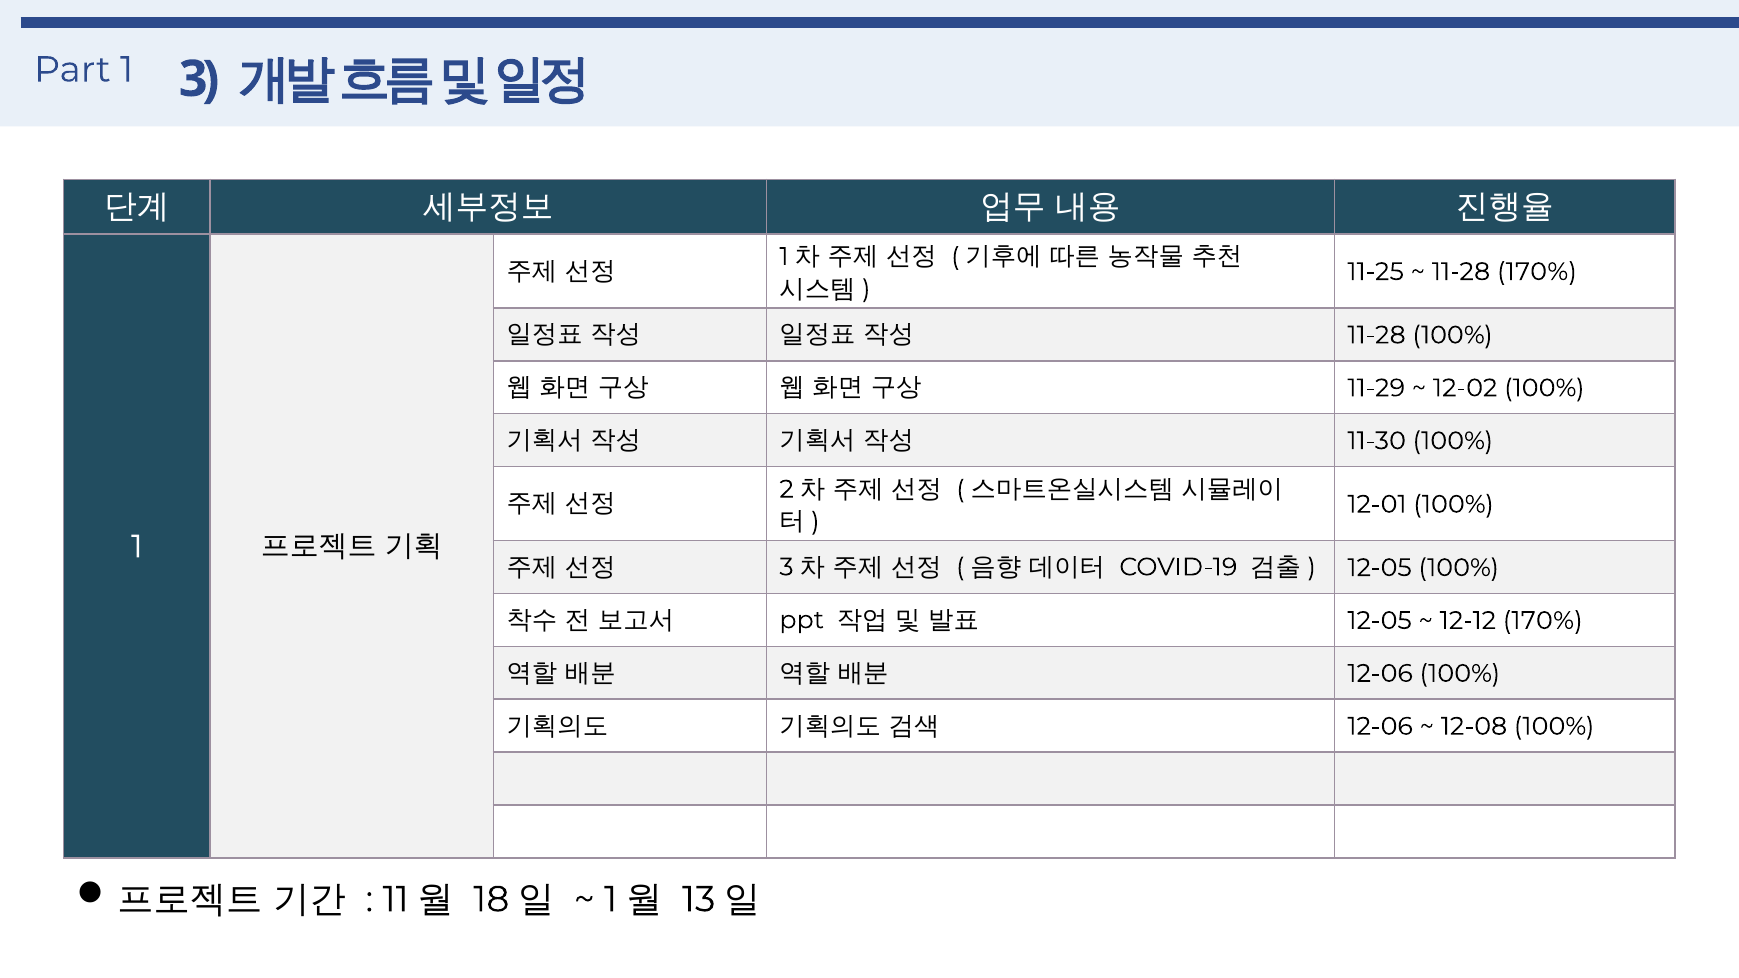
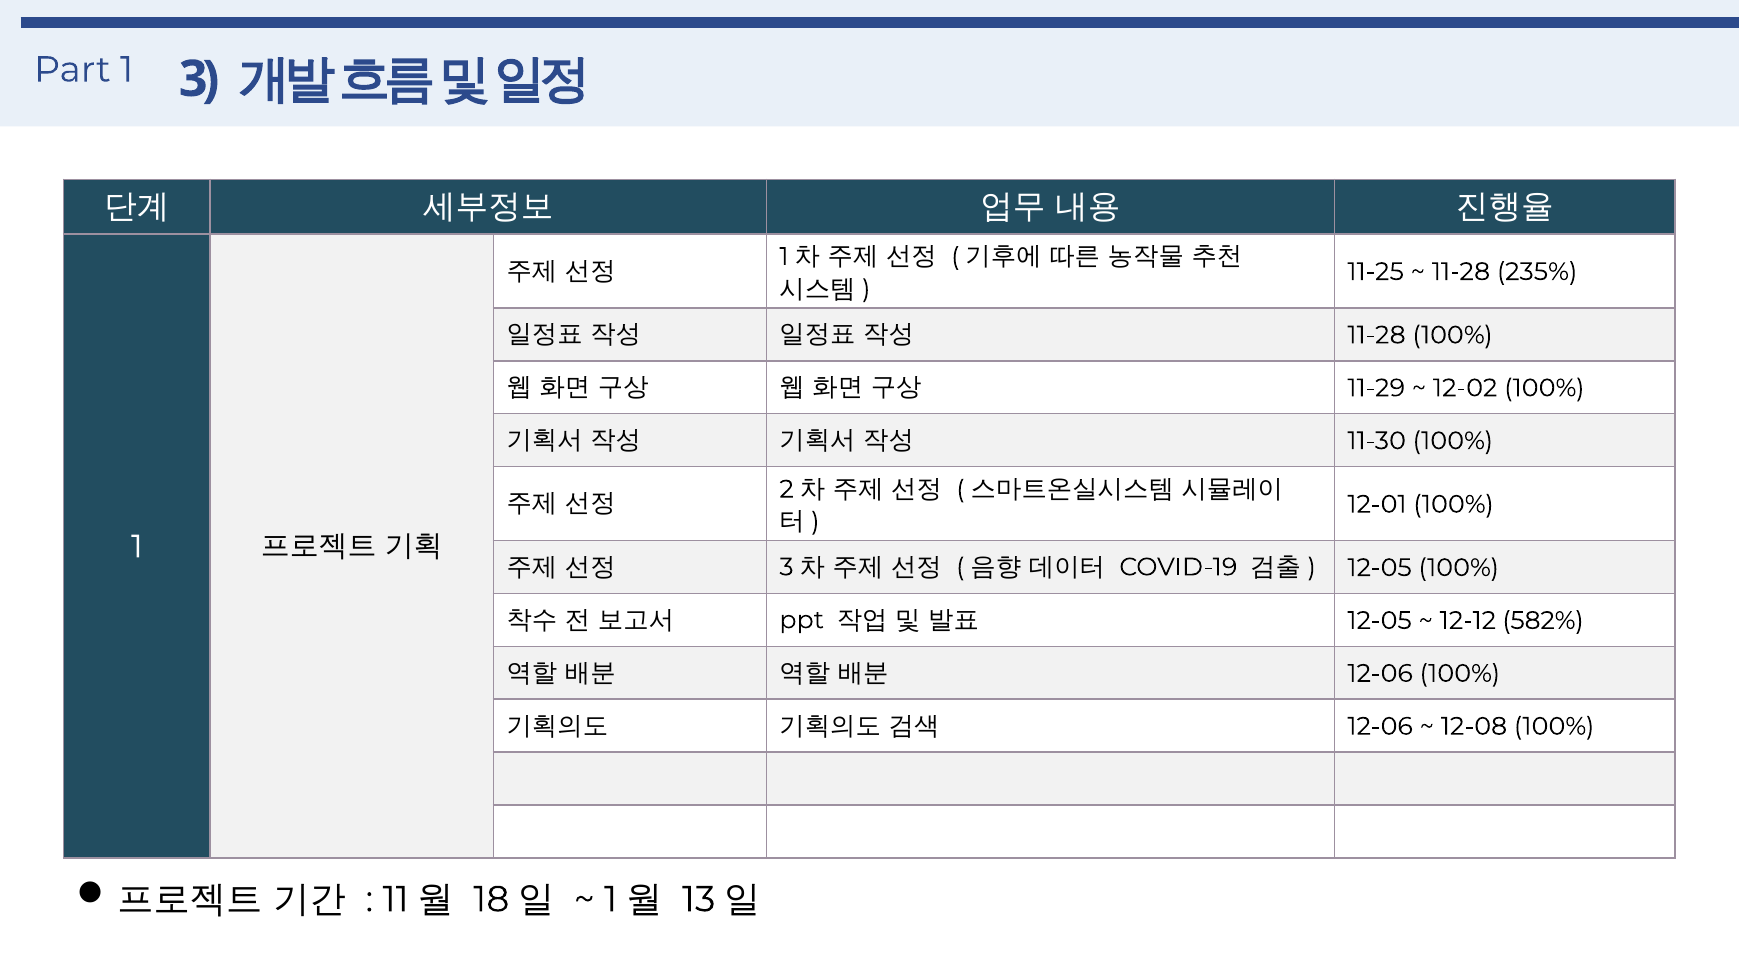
11-28 170%: 170% -> 235%
12-12 170%: 170% -> 582%
